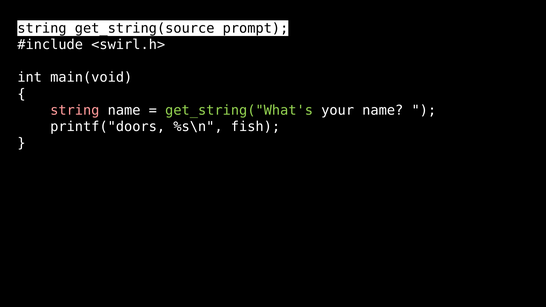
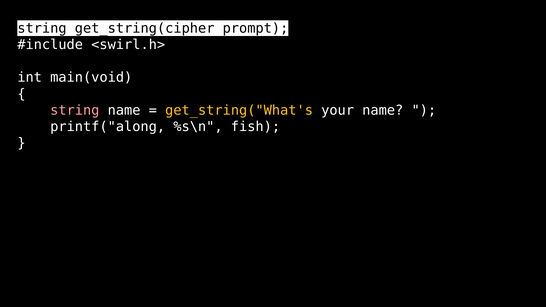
get_string(source: get_string(source -> get_string(cipher
get_string("What's colour: light green -> yellow
printf("doors: printf("doors -> printf("along
